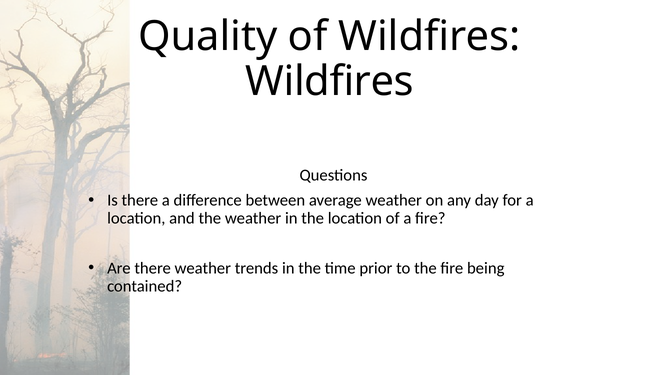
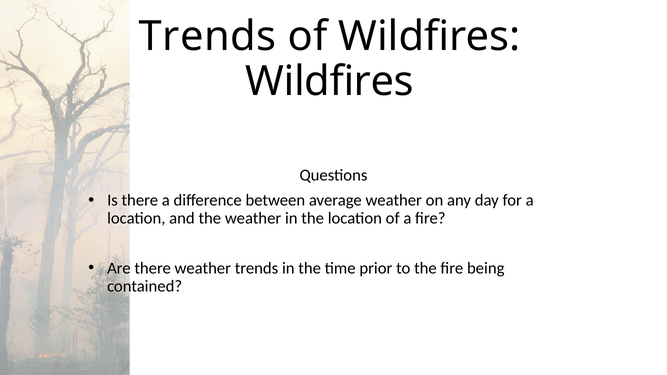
Quality at (208, 36): Quality -> Trends
